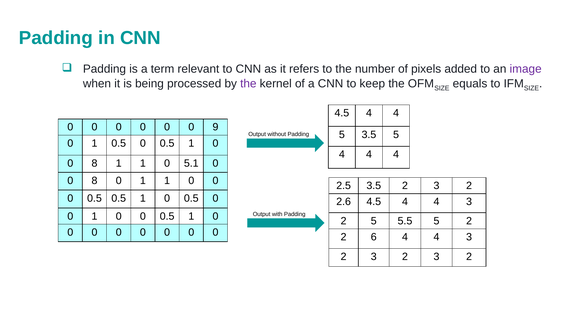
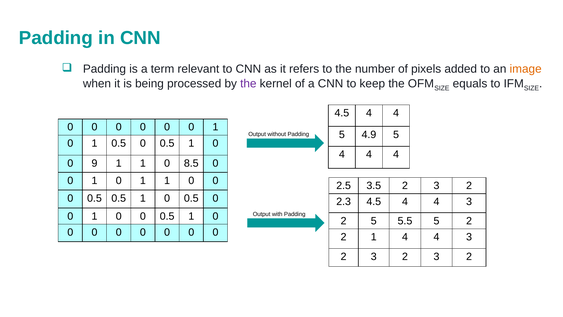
image colour: purple -> orange
0 0 0 9: 9 -> 1
5 3.5: 3.5 -> 4.9
8 at (94, 163): 8 -> 9
5.1: 5.1 -> 8.5
8 at (94, 180): 8 -> 1
2.6: 2.6 -> 2.3
2 6: 6 -> 1
